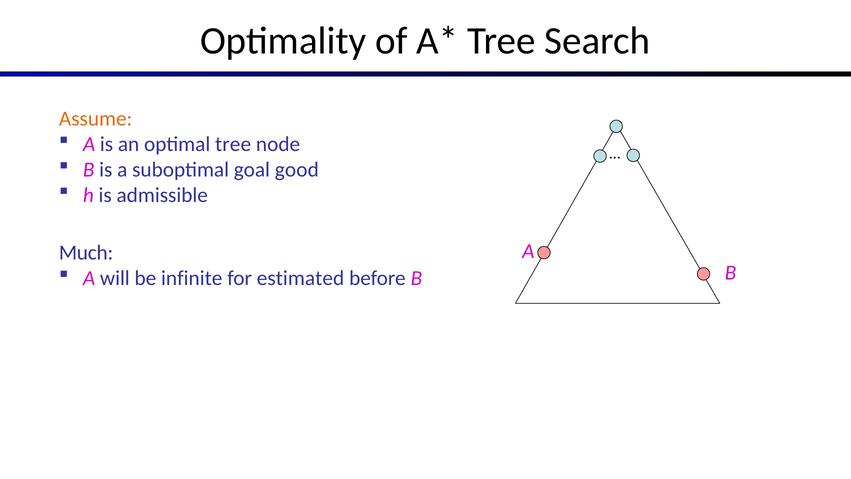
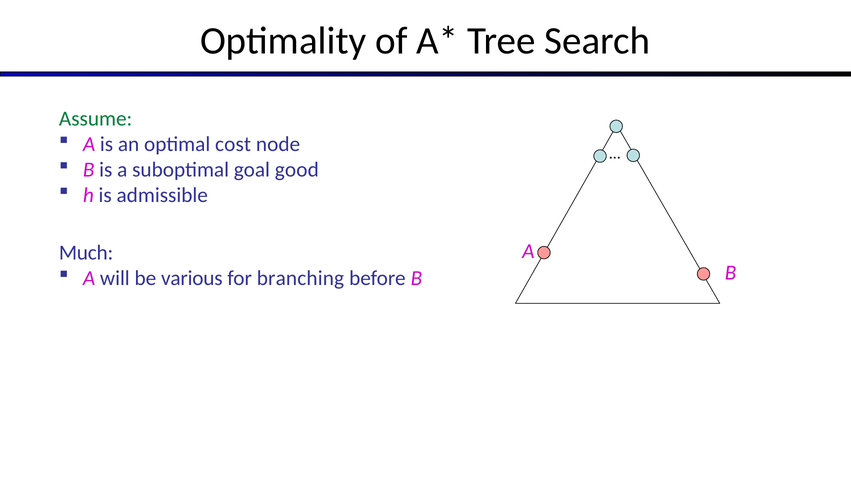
Assume colour: orange -> green
optimal tree: tree -> cost
infinite: infinite -> various
estimated: estimated -> branching
